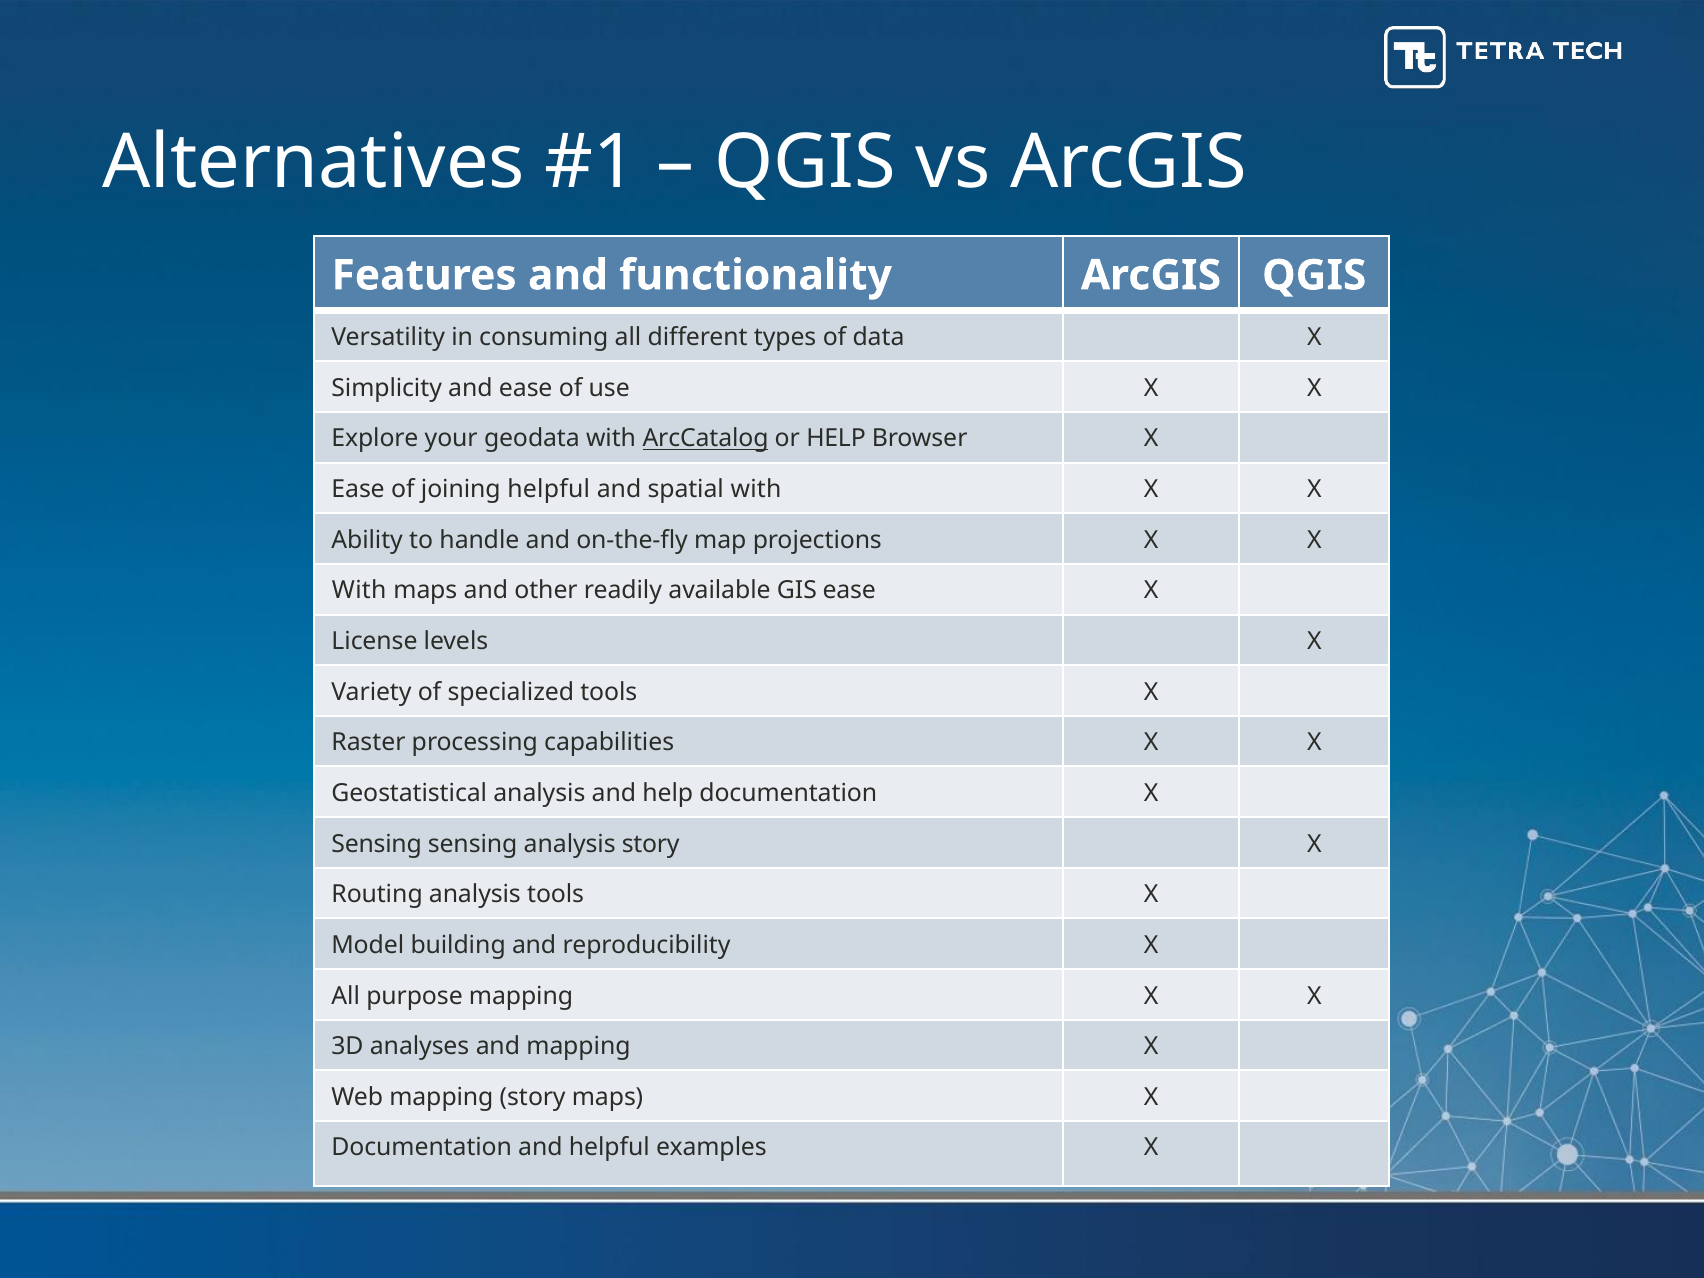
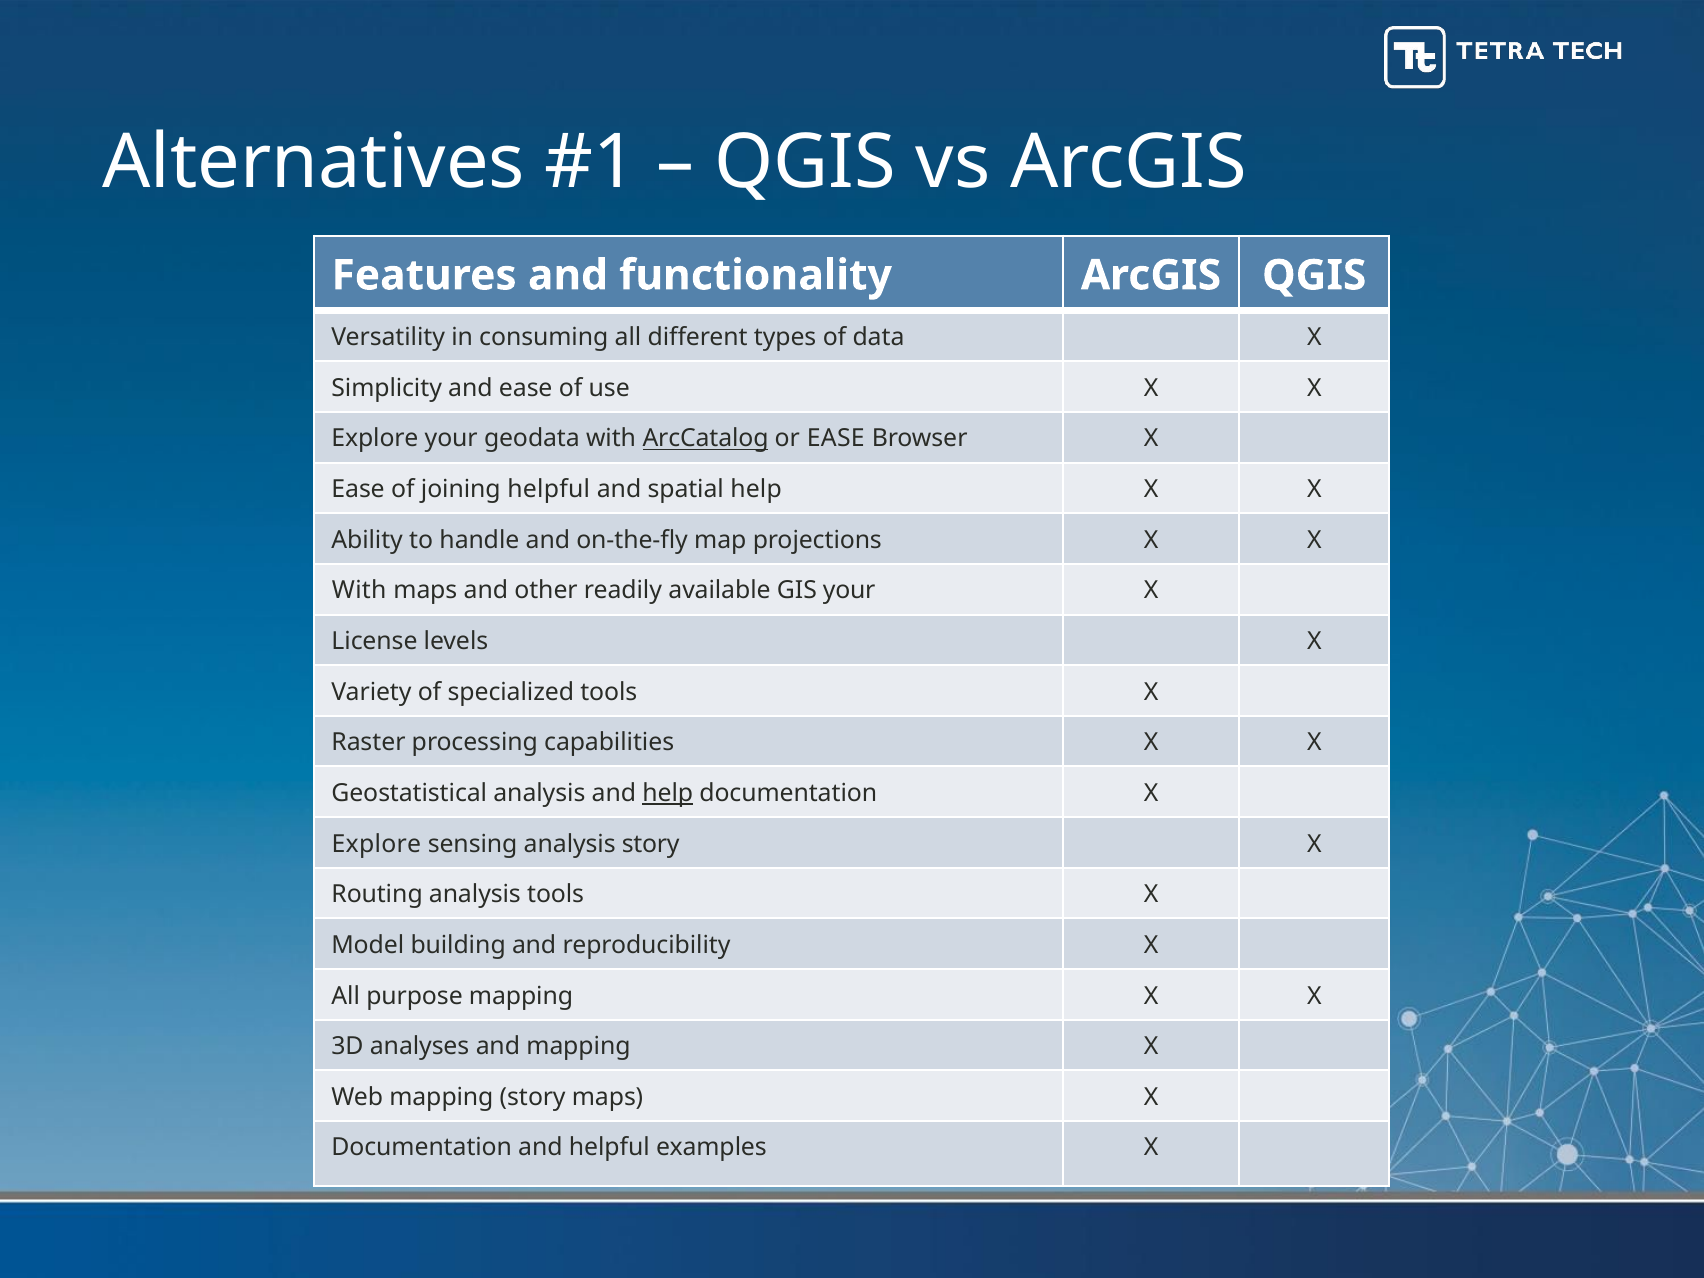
or HELP: HELP -> EASE
spatial with: with -> help
GIS ease: ease -> your
help at (668, 793) underline: none -> present
Sensing at (377, 844): Sensing -> Explore
